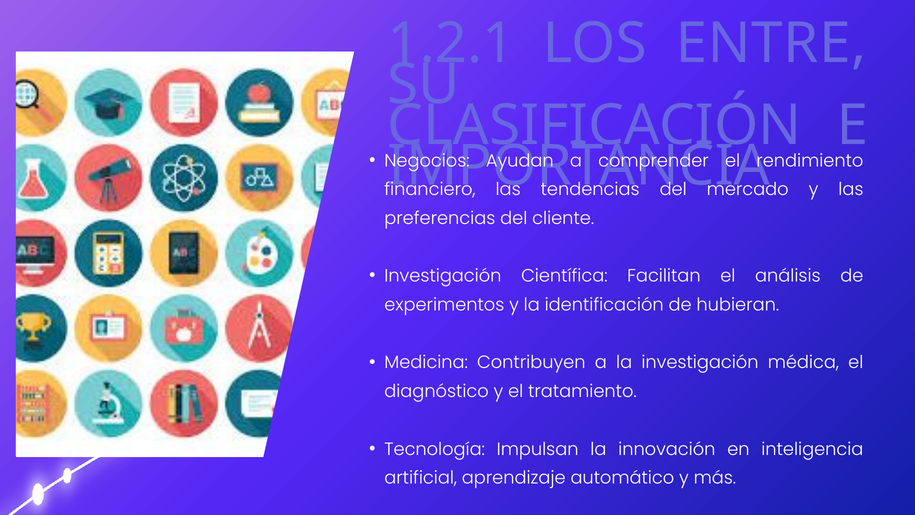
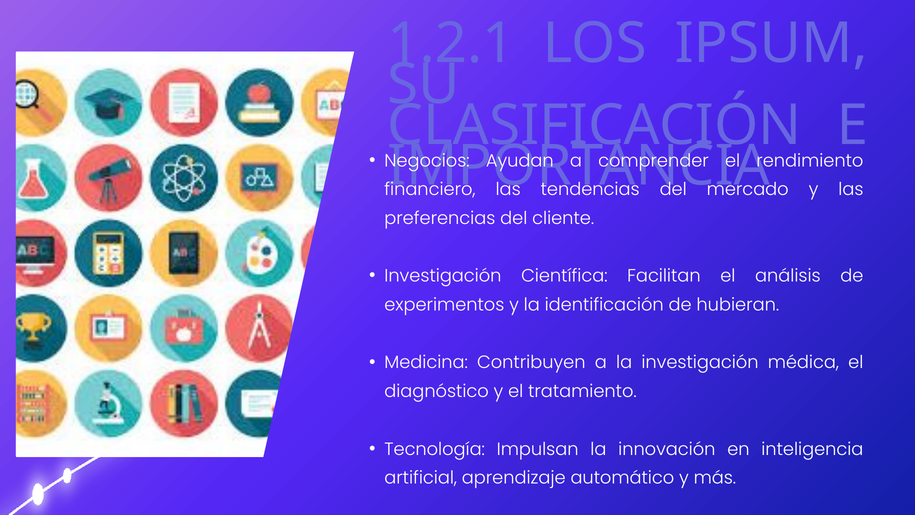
ENTRE: ENTRE -> IPSUM
